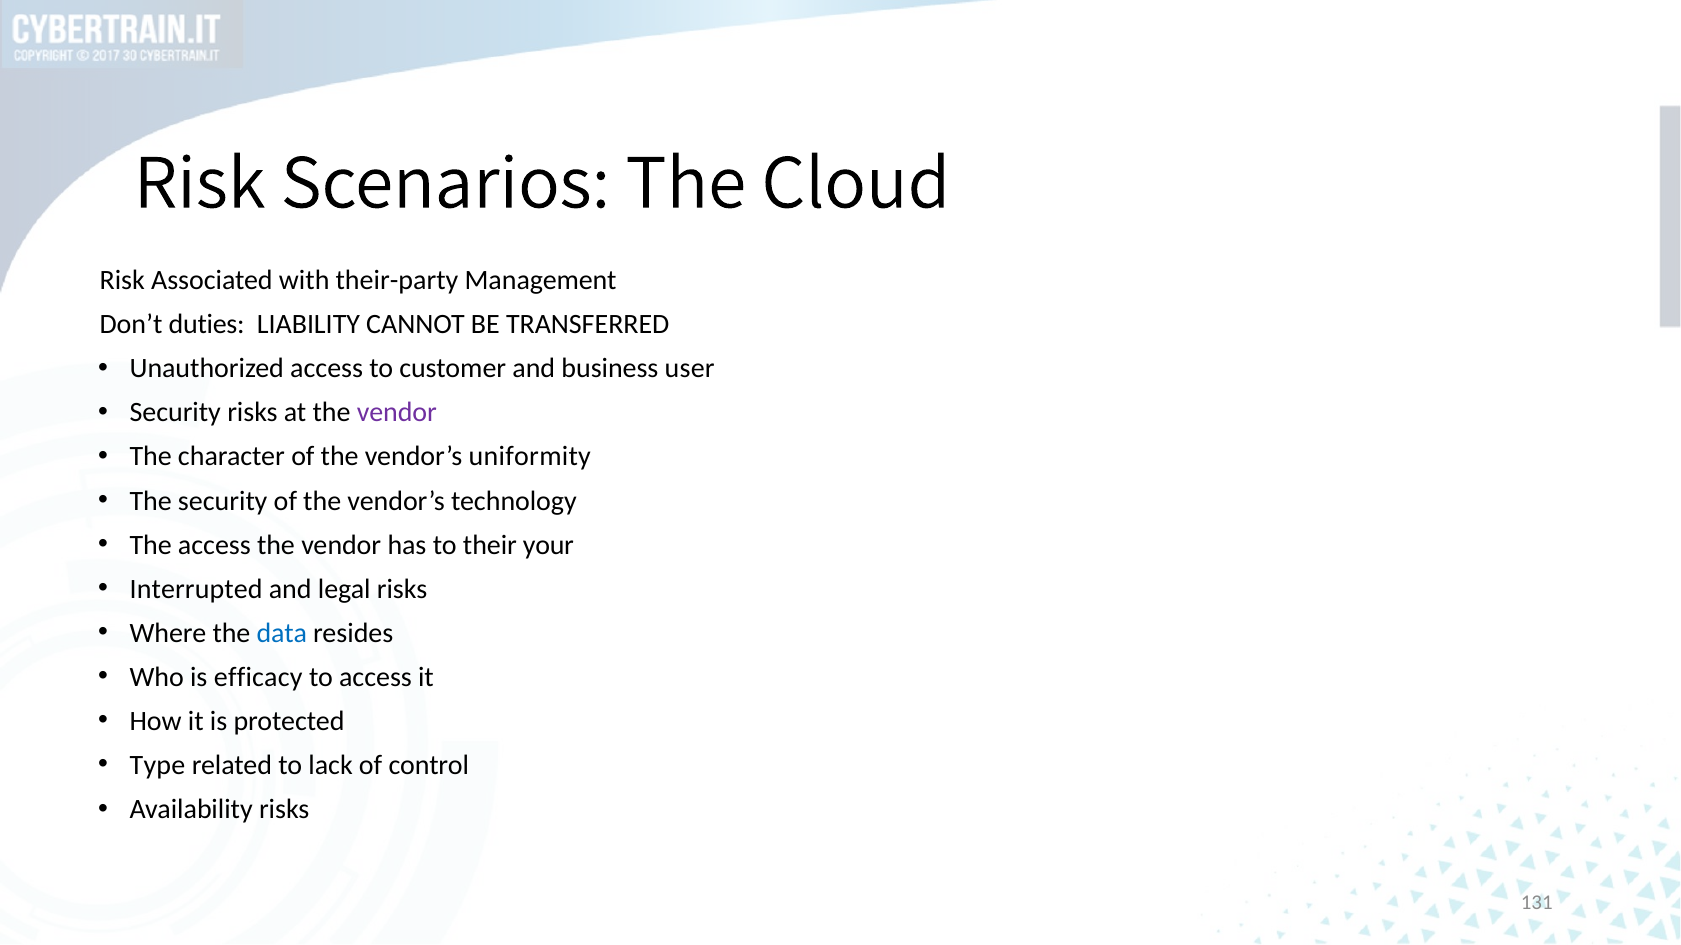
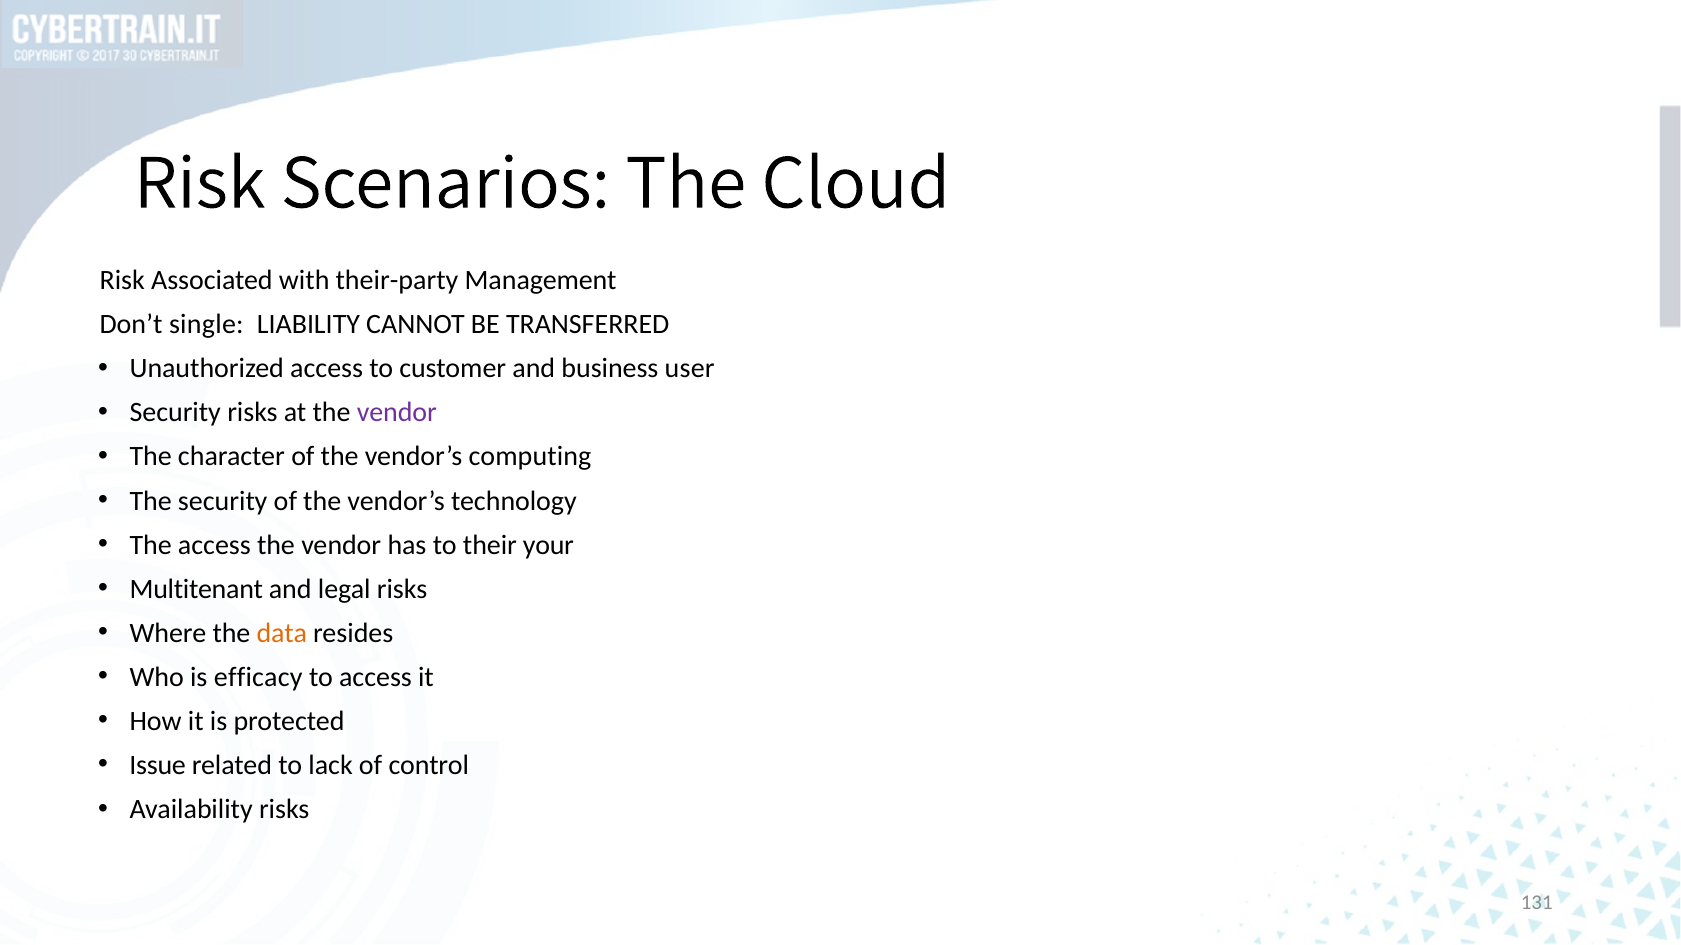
duties: duties -> single
uniformity: uniformity -> computing
Interrupted: Interrupted -> Multitenant
data colour: blue -> orange
Type: Type -> Issue
